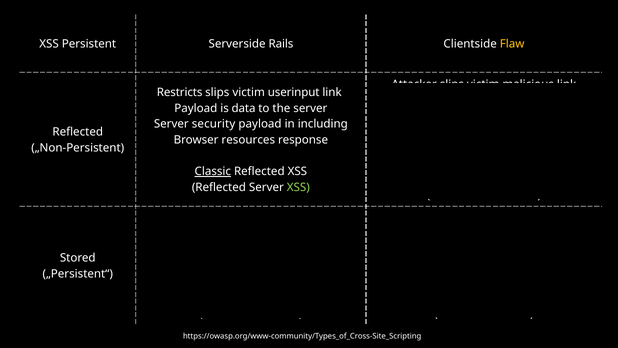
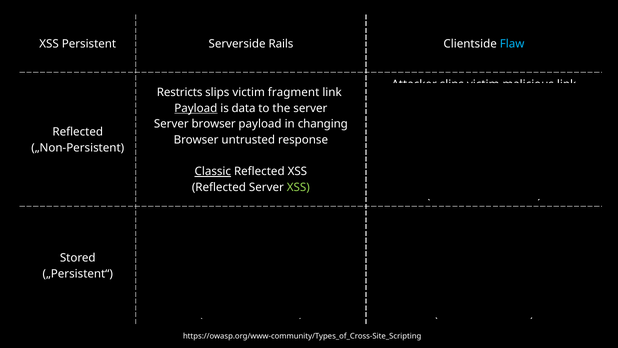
Flaw colour: yellow -> light blue
userinput: userinput -> fragment
Payload at (196, 108) underline: none -> present
Server security: security -> browser
including: including -> changing
resources: resources -> untrusted
